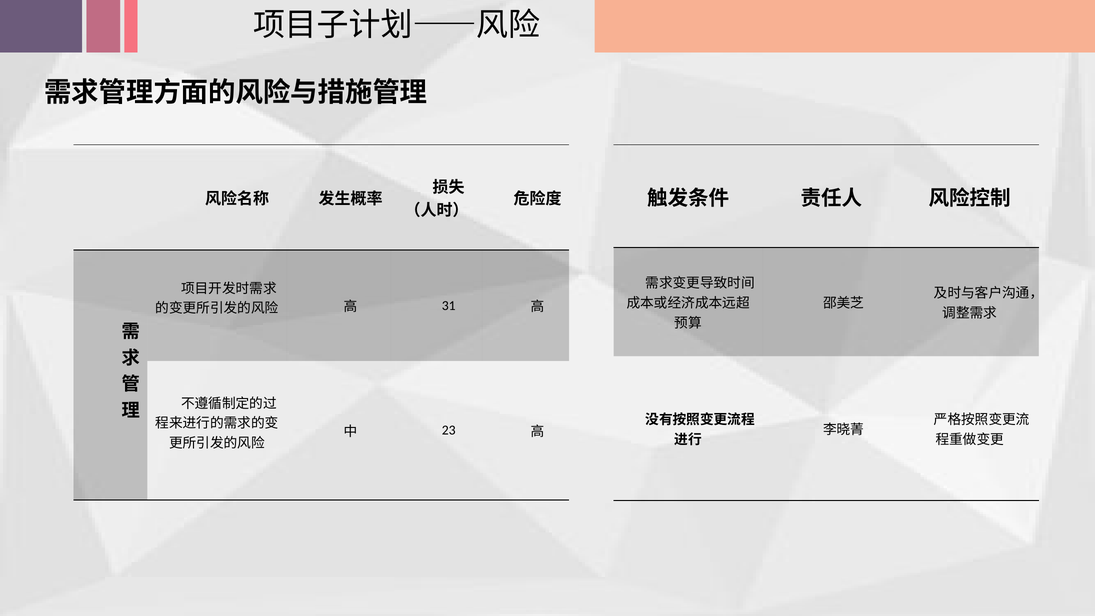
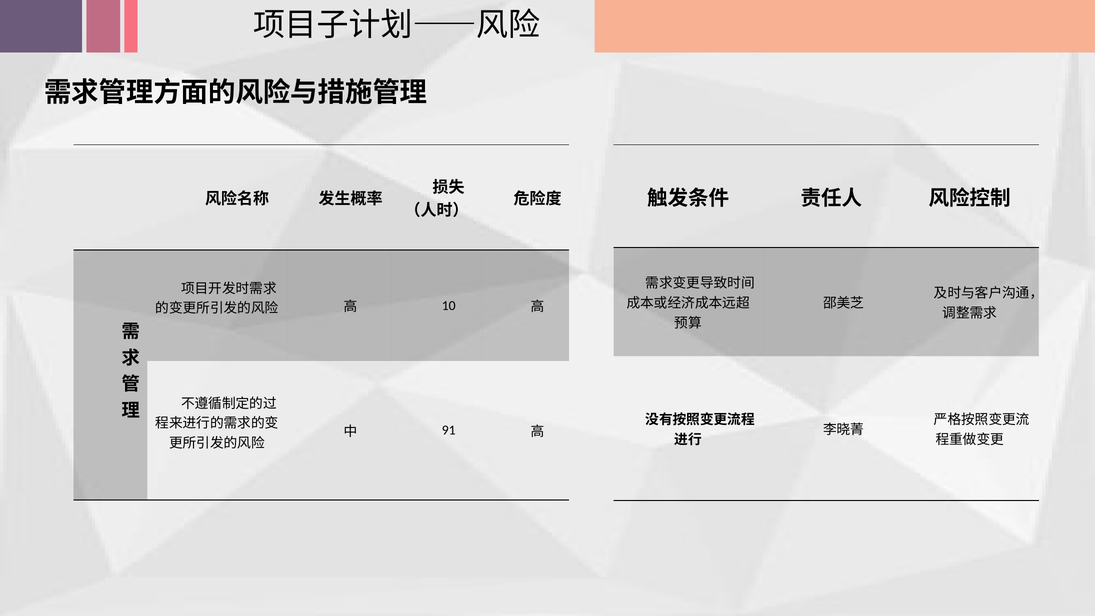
31: 31 -> 10
23: 23 -> 91
